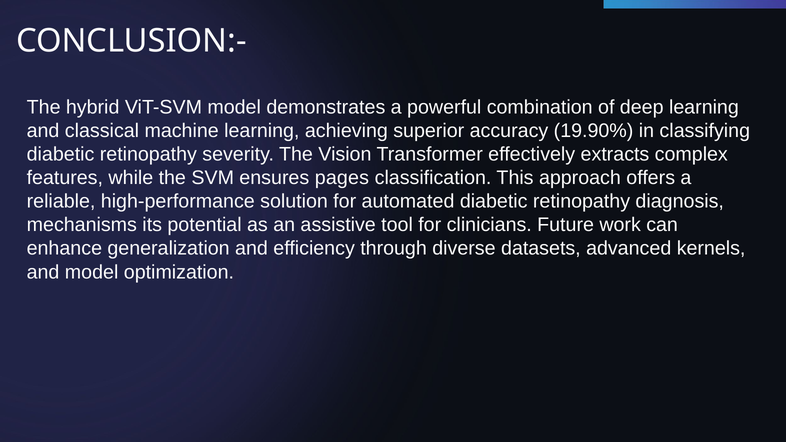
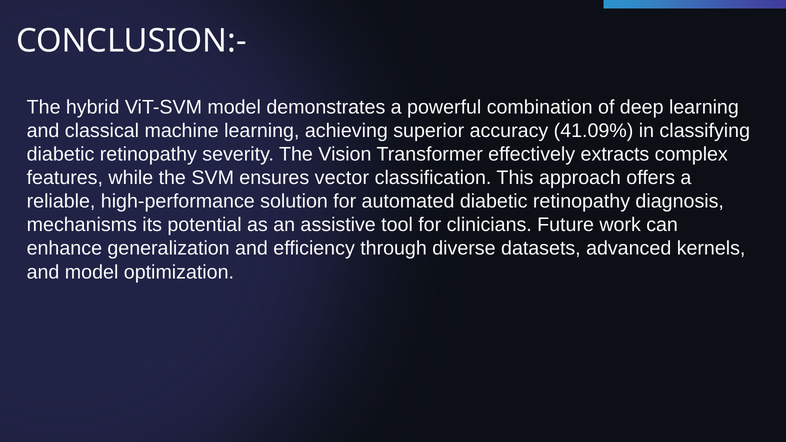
19.90%: 19.90% -> 41.09%
pages: pages -> vector
